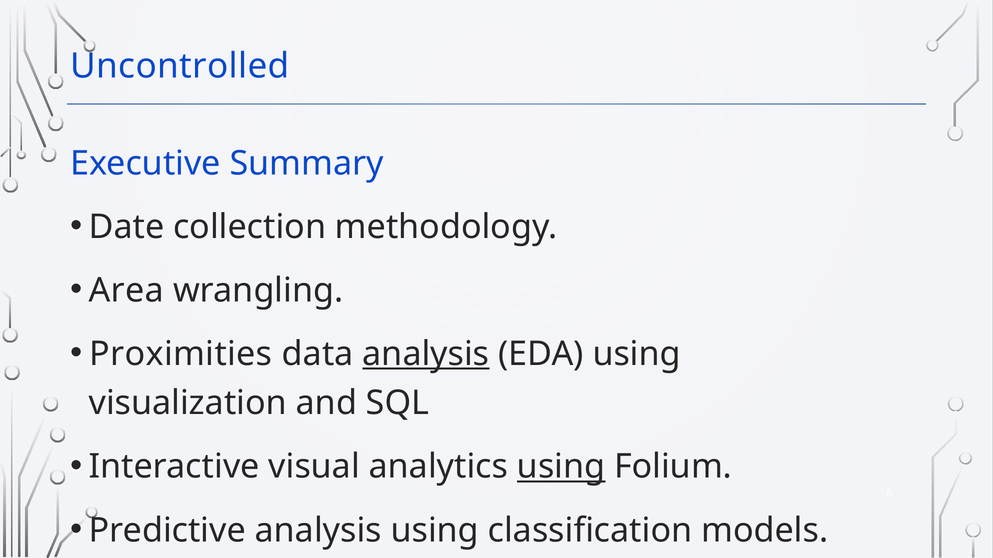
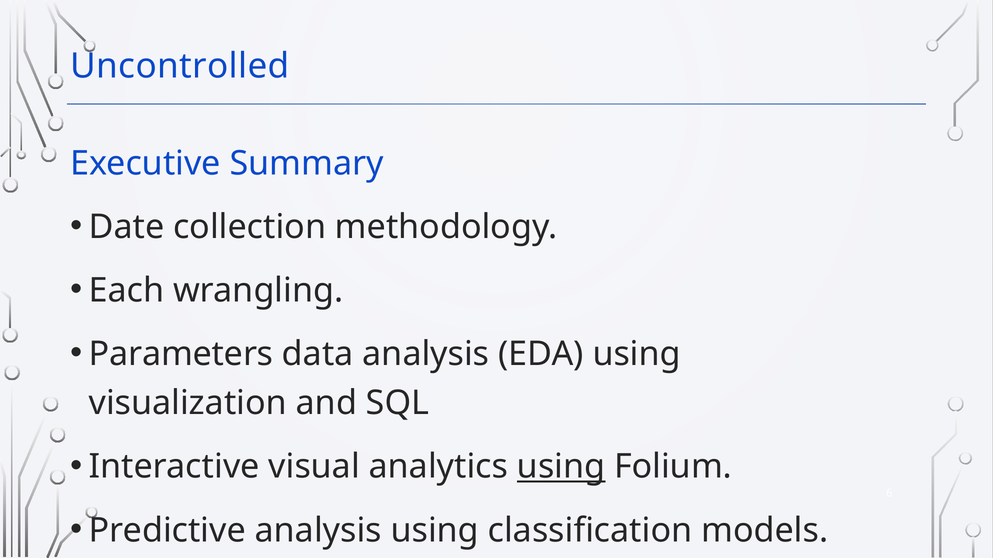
Area: Area -> Each
Proximities: Proximities -> Parameters
analysis at (426, 354) underline: present -> none
